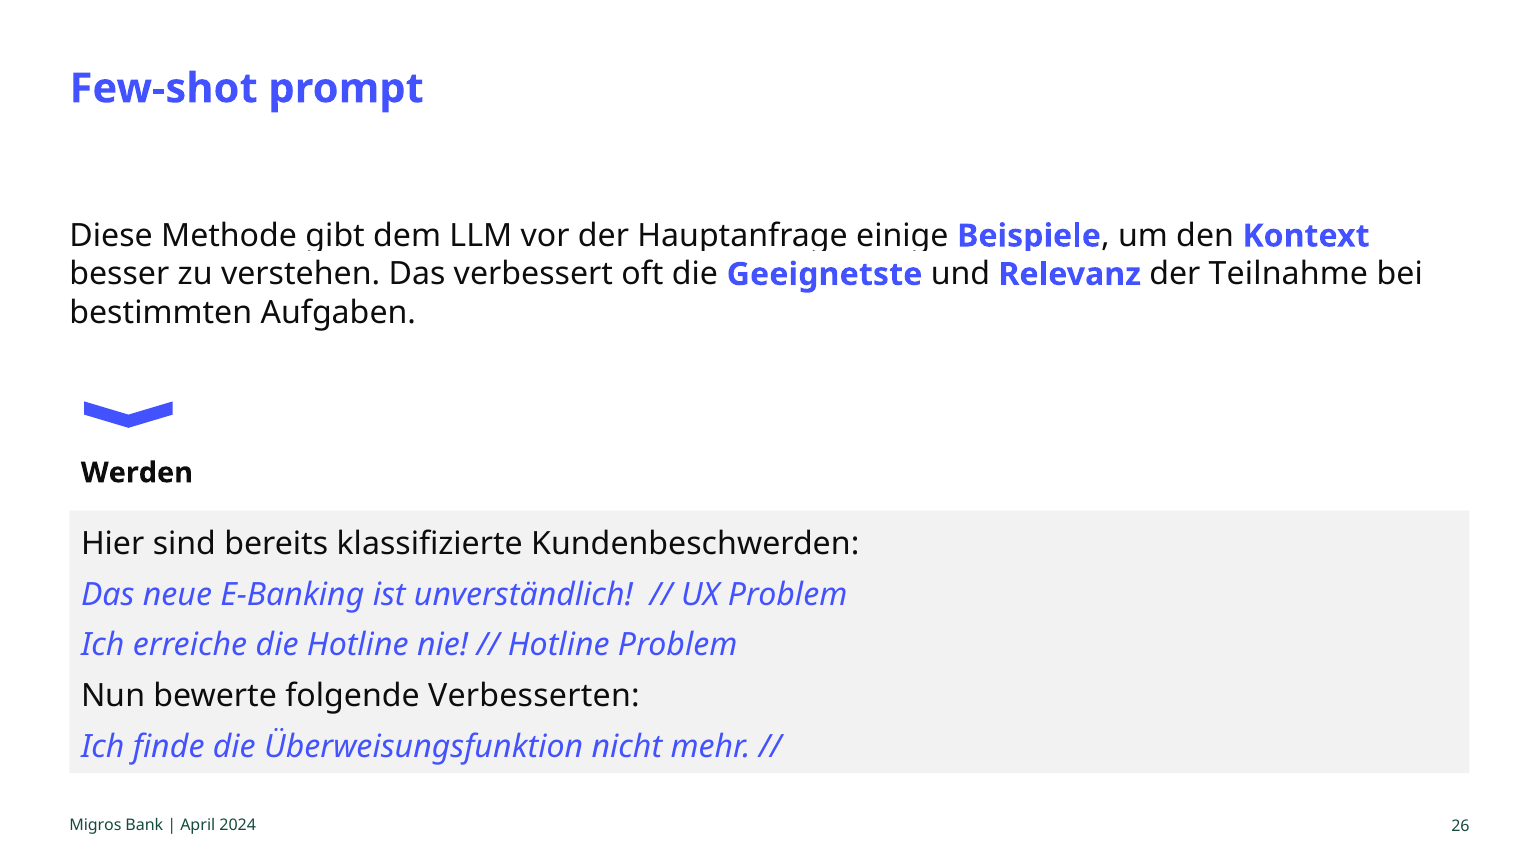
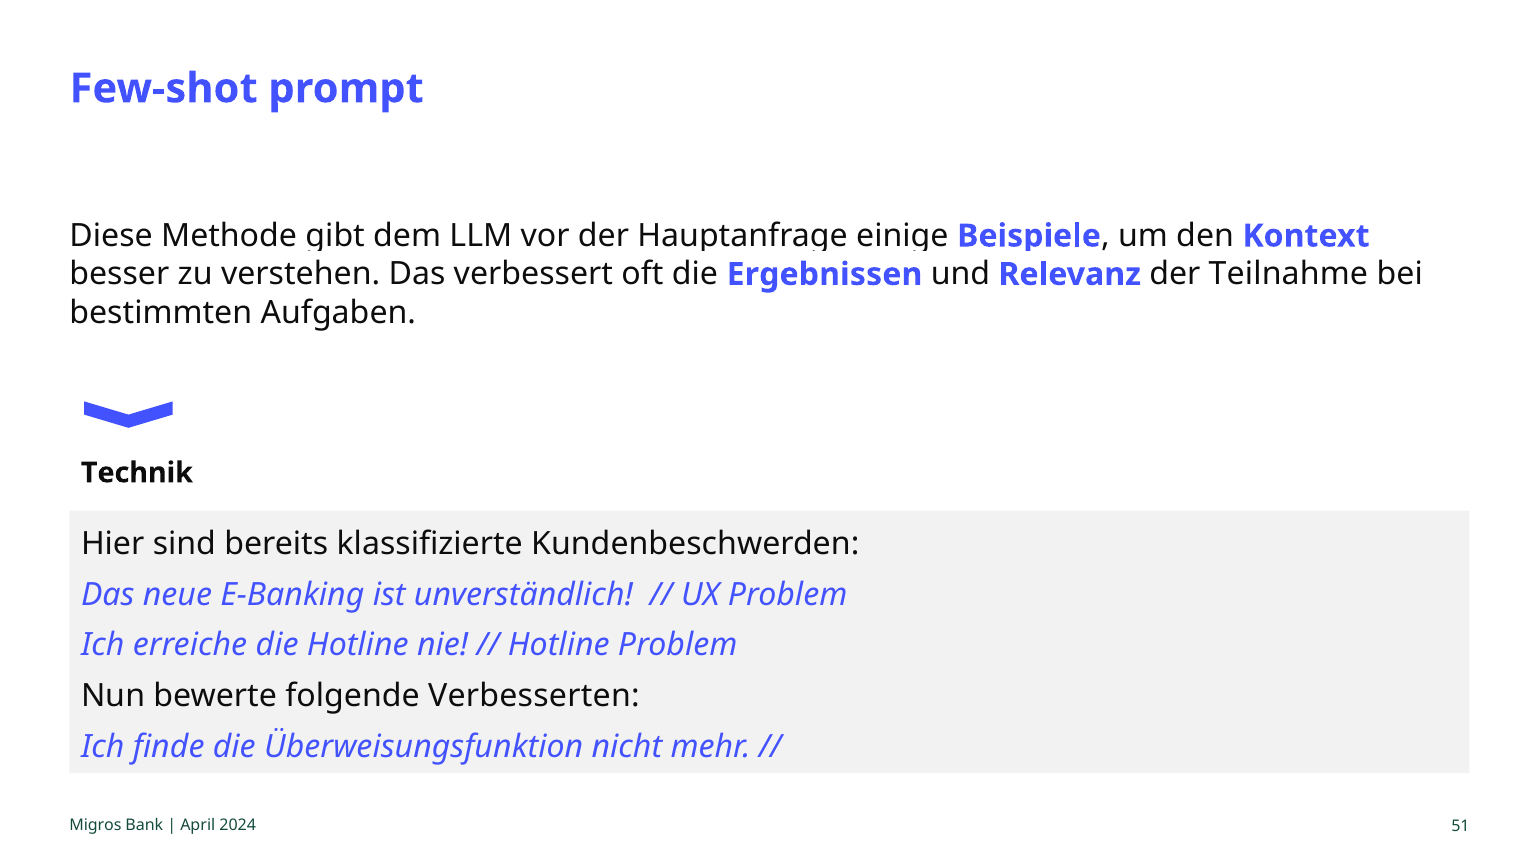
Geeignetste: Geeignetste -> Ergebnissen
Werden: Werden -> Technik
26: 26 -> 51
